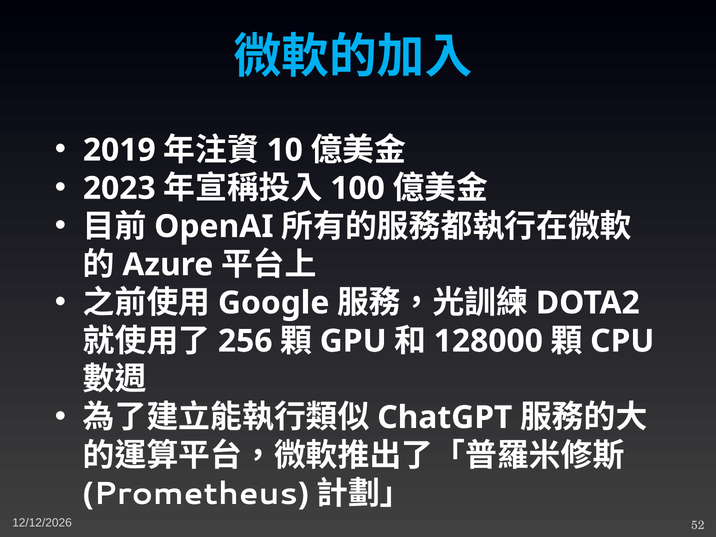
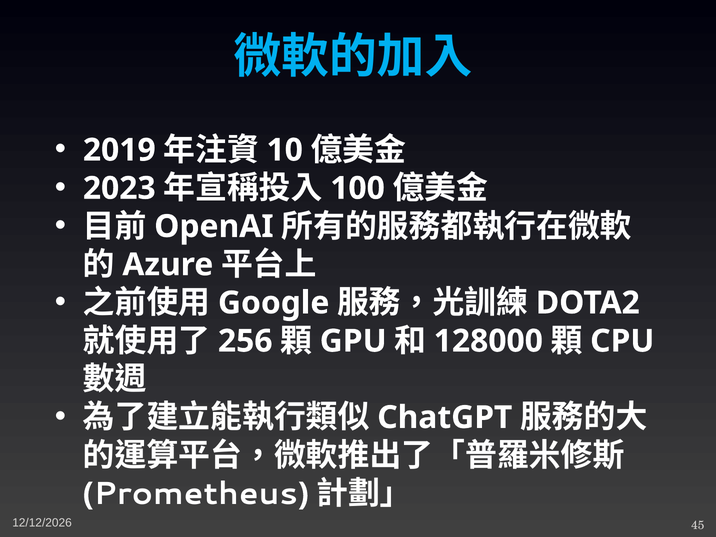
52: 52 -> 45
